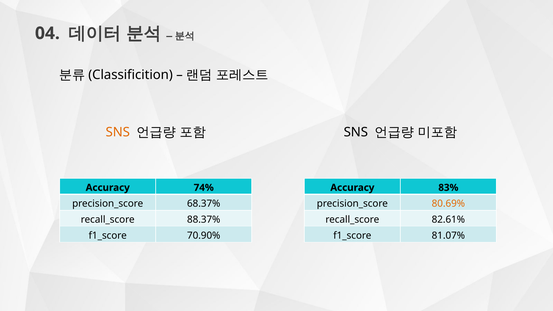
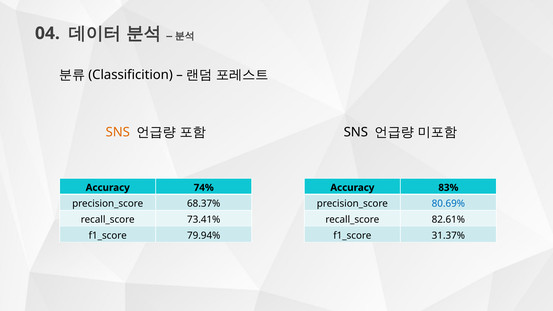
80.69% colour: orange -> blue
88.37%: 88.37% -> 73.41%
70.90%: 70.90% -> 79.94%
81.07%: 81.07% -> 31.37%
